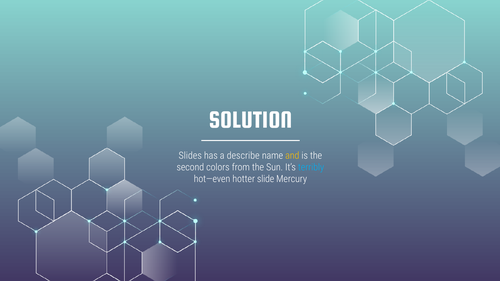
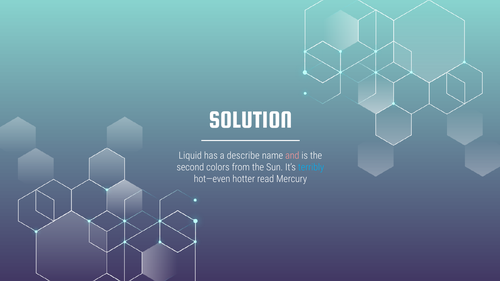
Slides: Slides -> Liquid
and colour: yellow -> pink
slide: slide -> read
